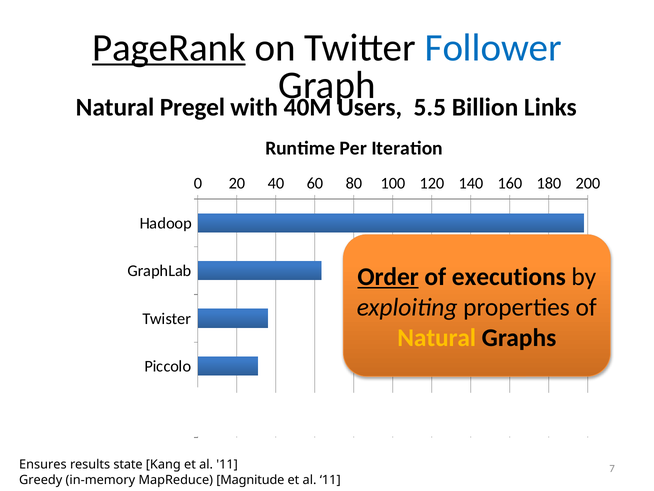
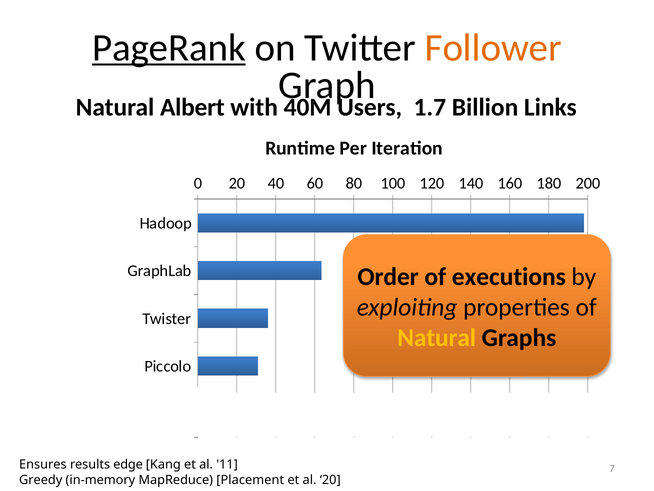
Follower colour: blue -> orange
Pregel: Pregel -> Albert
5.5: 5.5 -> 1.7
Order underline: present -> none
state: state -> edge
Magnitude: Magnitude -> Placement
11 at (330, 479): 11 -> 20
